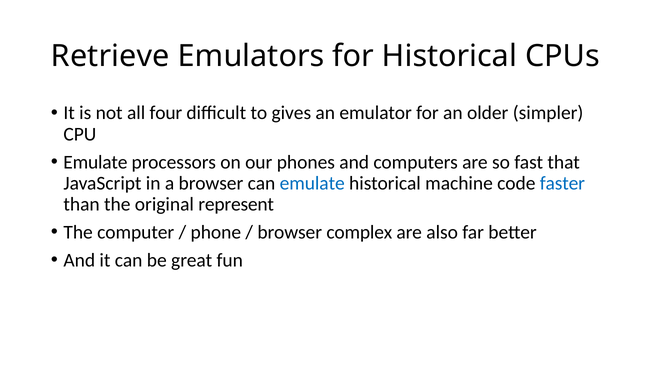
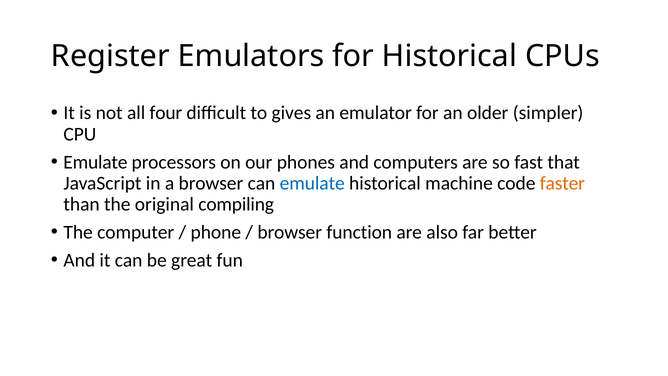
Retrieve: Retrieve -> Register
faster colour: blue -> orange
represent: represent -> compiling
complex: complex -> function
